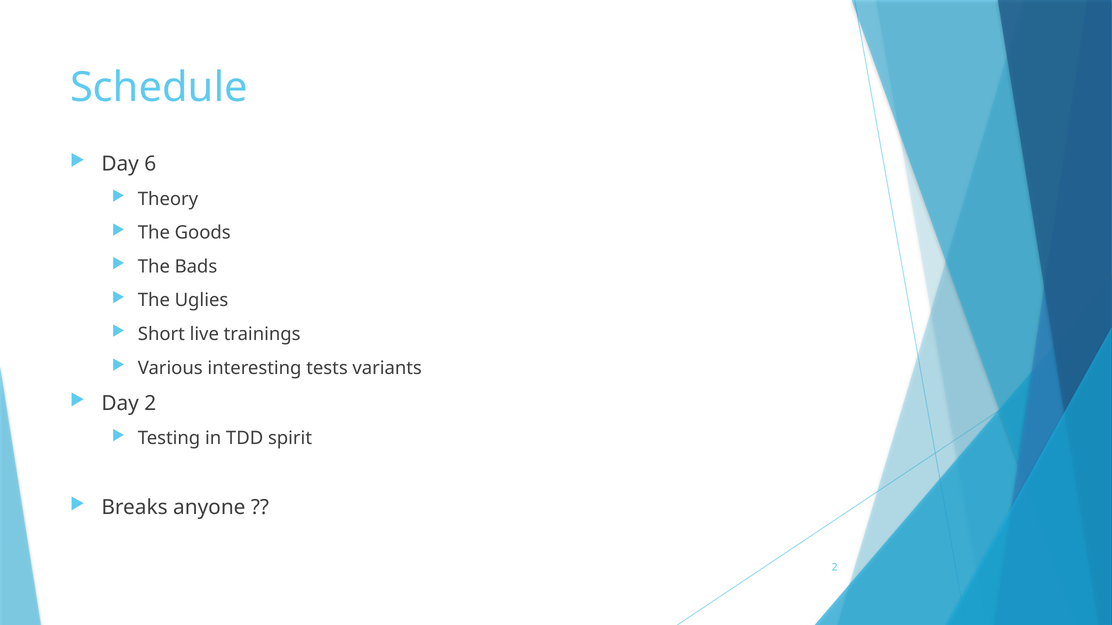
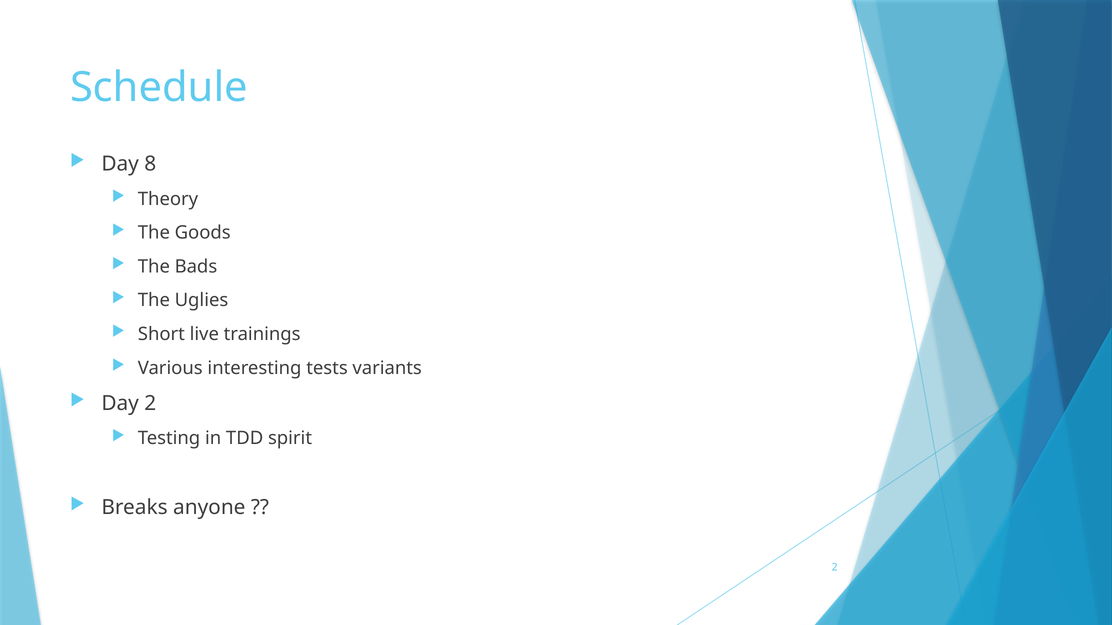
6: 6 -> 8
